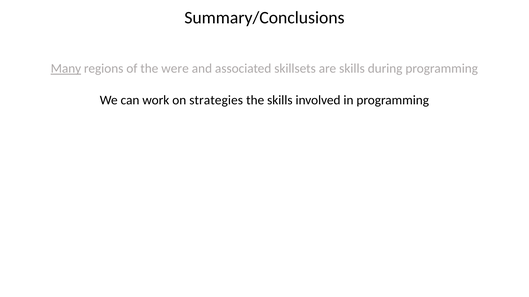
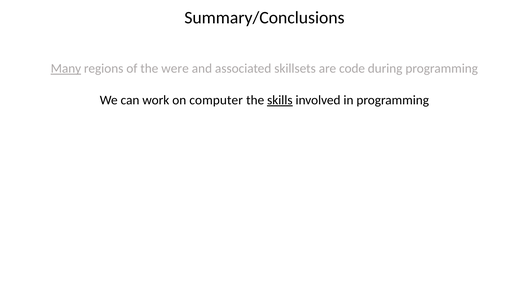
are skills: skills -> code
strategies: strategies -> computer
skills at (280, 100) underline: none -> present
